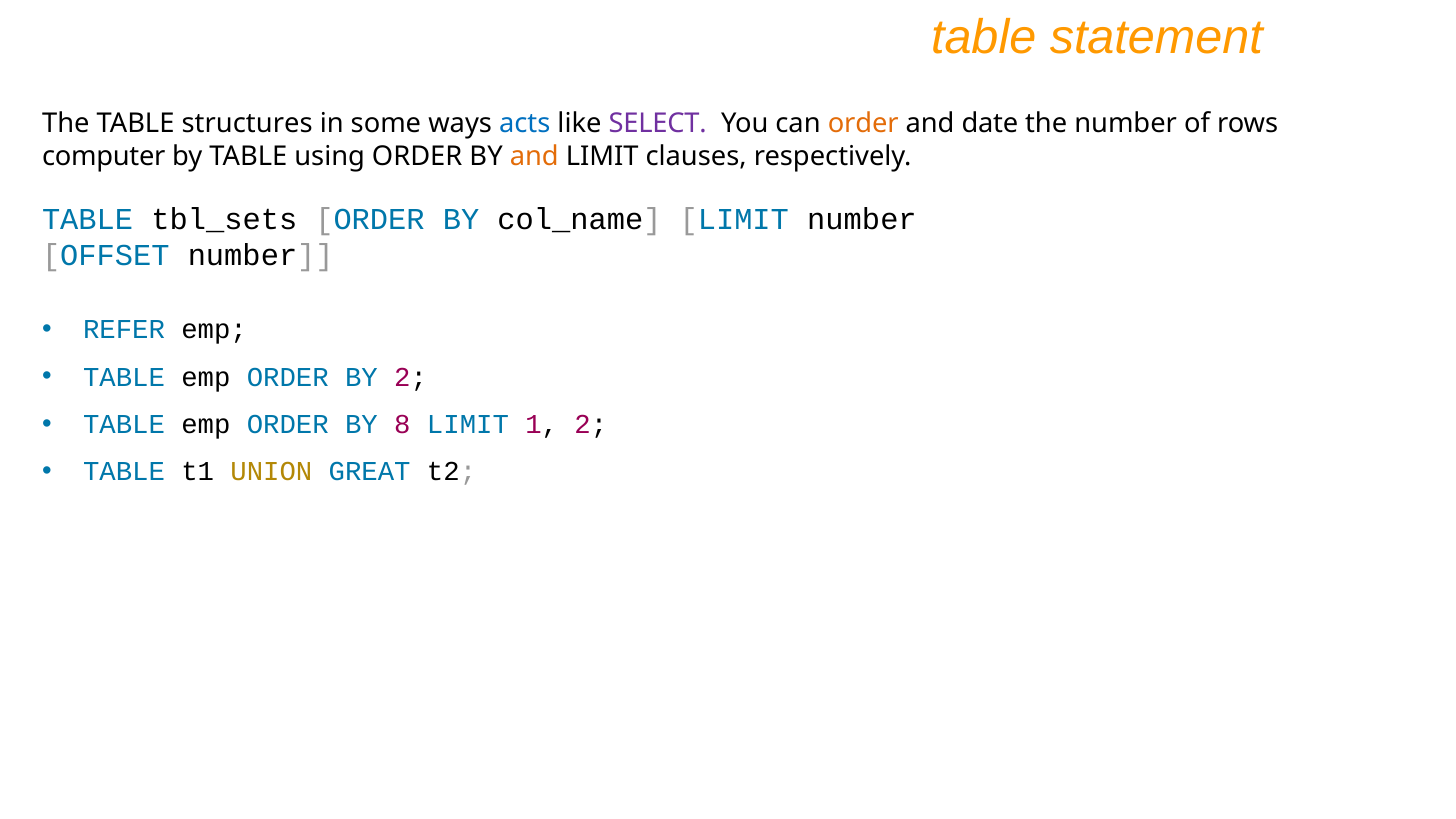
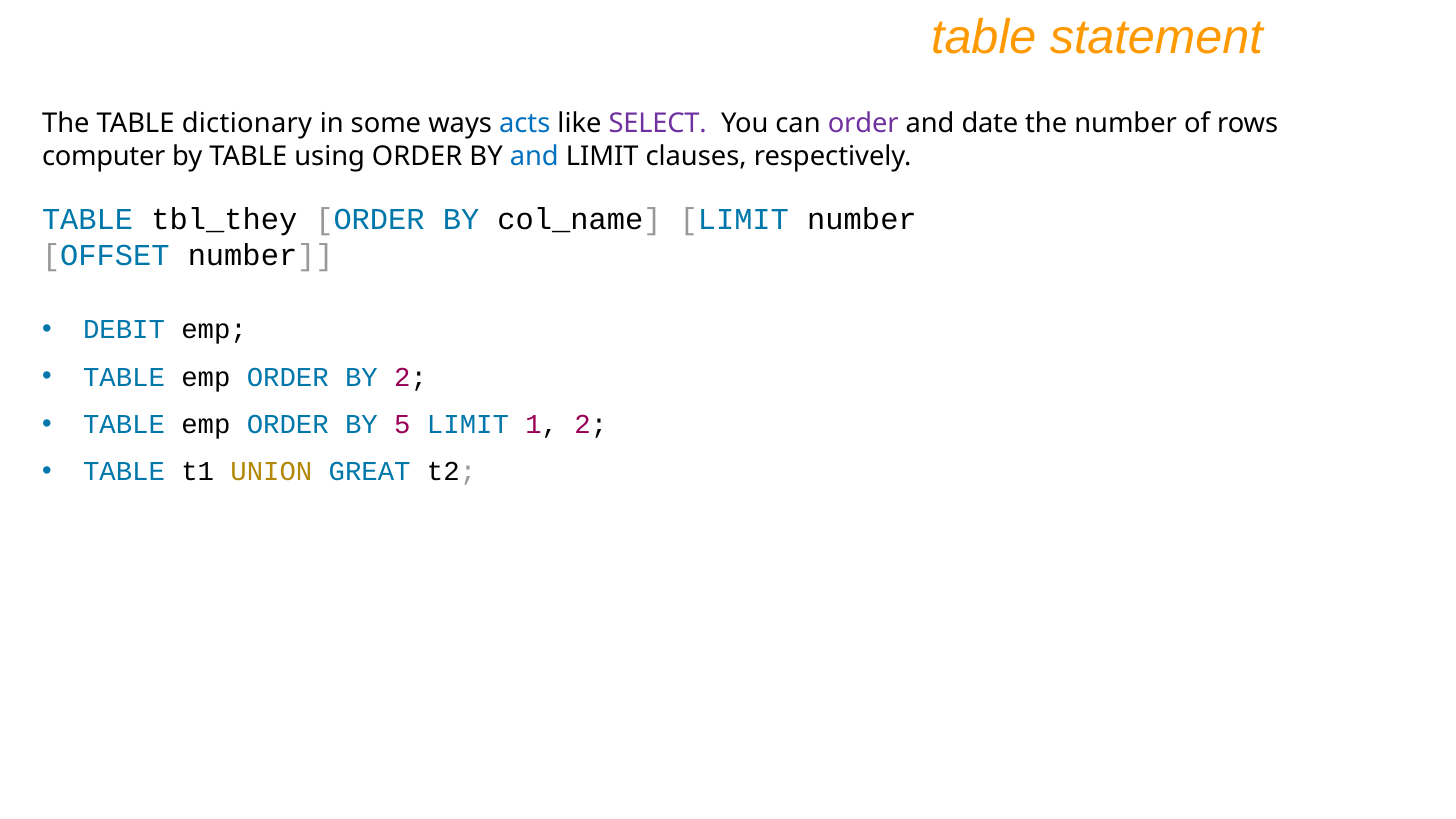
structures: structures -> dictionary
order at (863, 124) colour: orange -> purple
and at (534, 156) colour: orange -> blue
tbl_sets: tbl_sets -> tbl_they
REFER: REFER -> DEBIT
8: 8 -> 5
